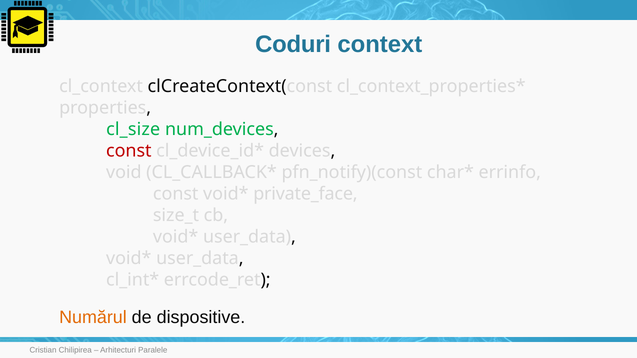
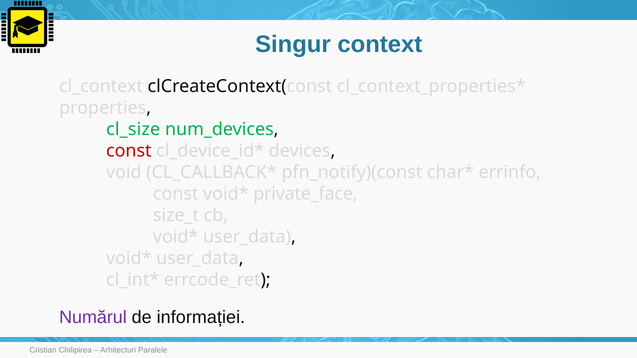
Coduri: Coduri -> Singur
Numărul colour: orange -> purple
dispositive: dispositive -> informației
